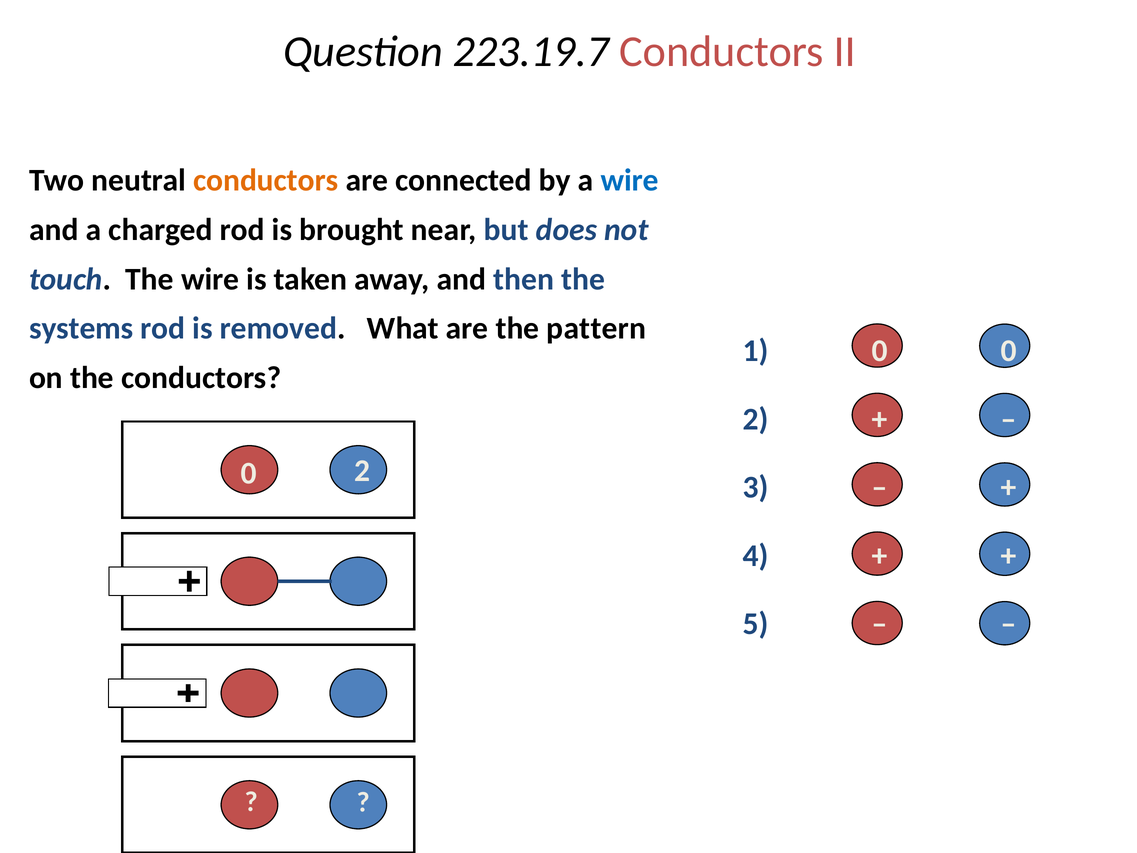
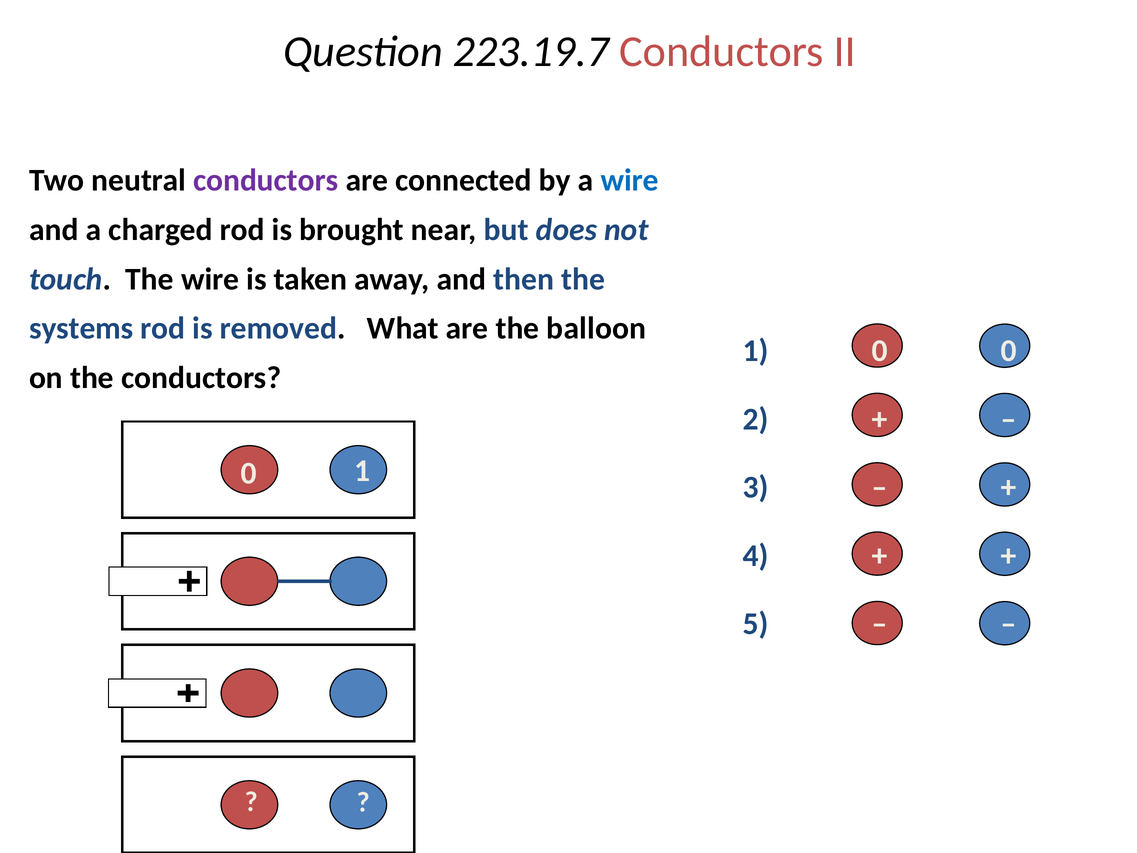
conductors at (266, 180) colour: orange -> purple
pattern: pattern -> balloon
2 at (362, 471): 2 -> 1
